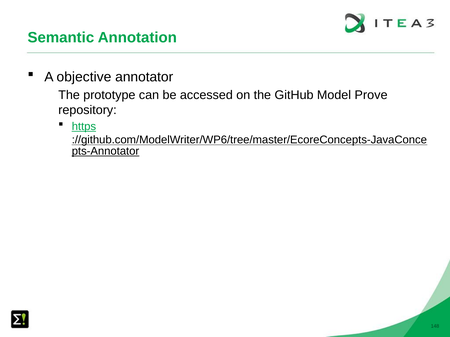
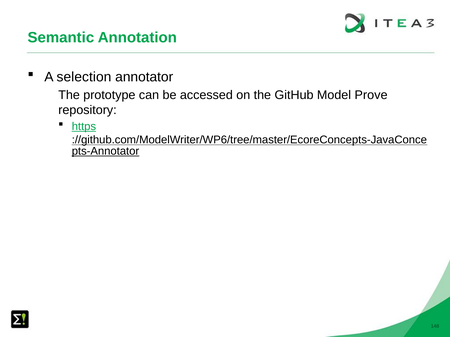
objective: objective -> selection
